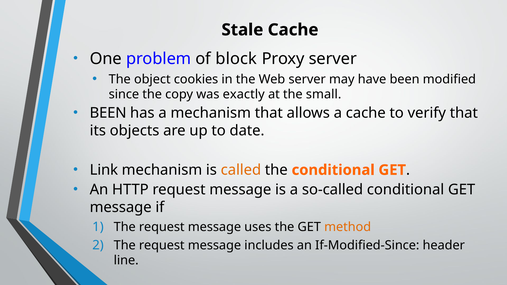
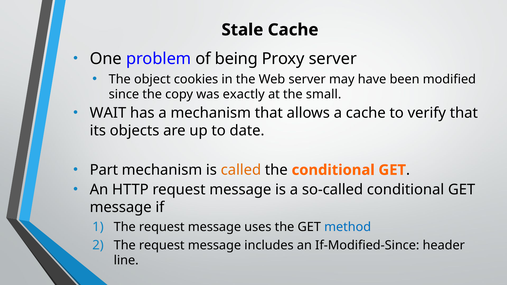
block: block -> being
BEEN at (108, 113): BEEN -> WAIT
Link: Link -> Part
method colour: orange -> blue
